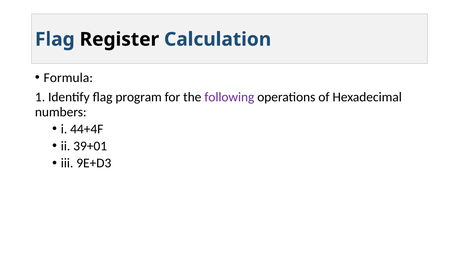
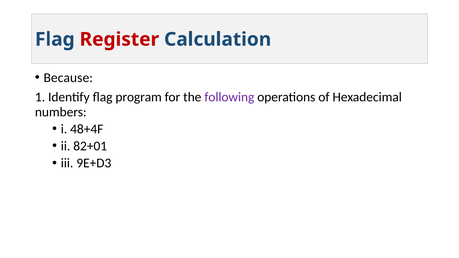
Register colour: black -> red
Formula: Formula -> Because
44+4F: 44+4F -> 48+4F
39+01: 39+01 -> 82+01
